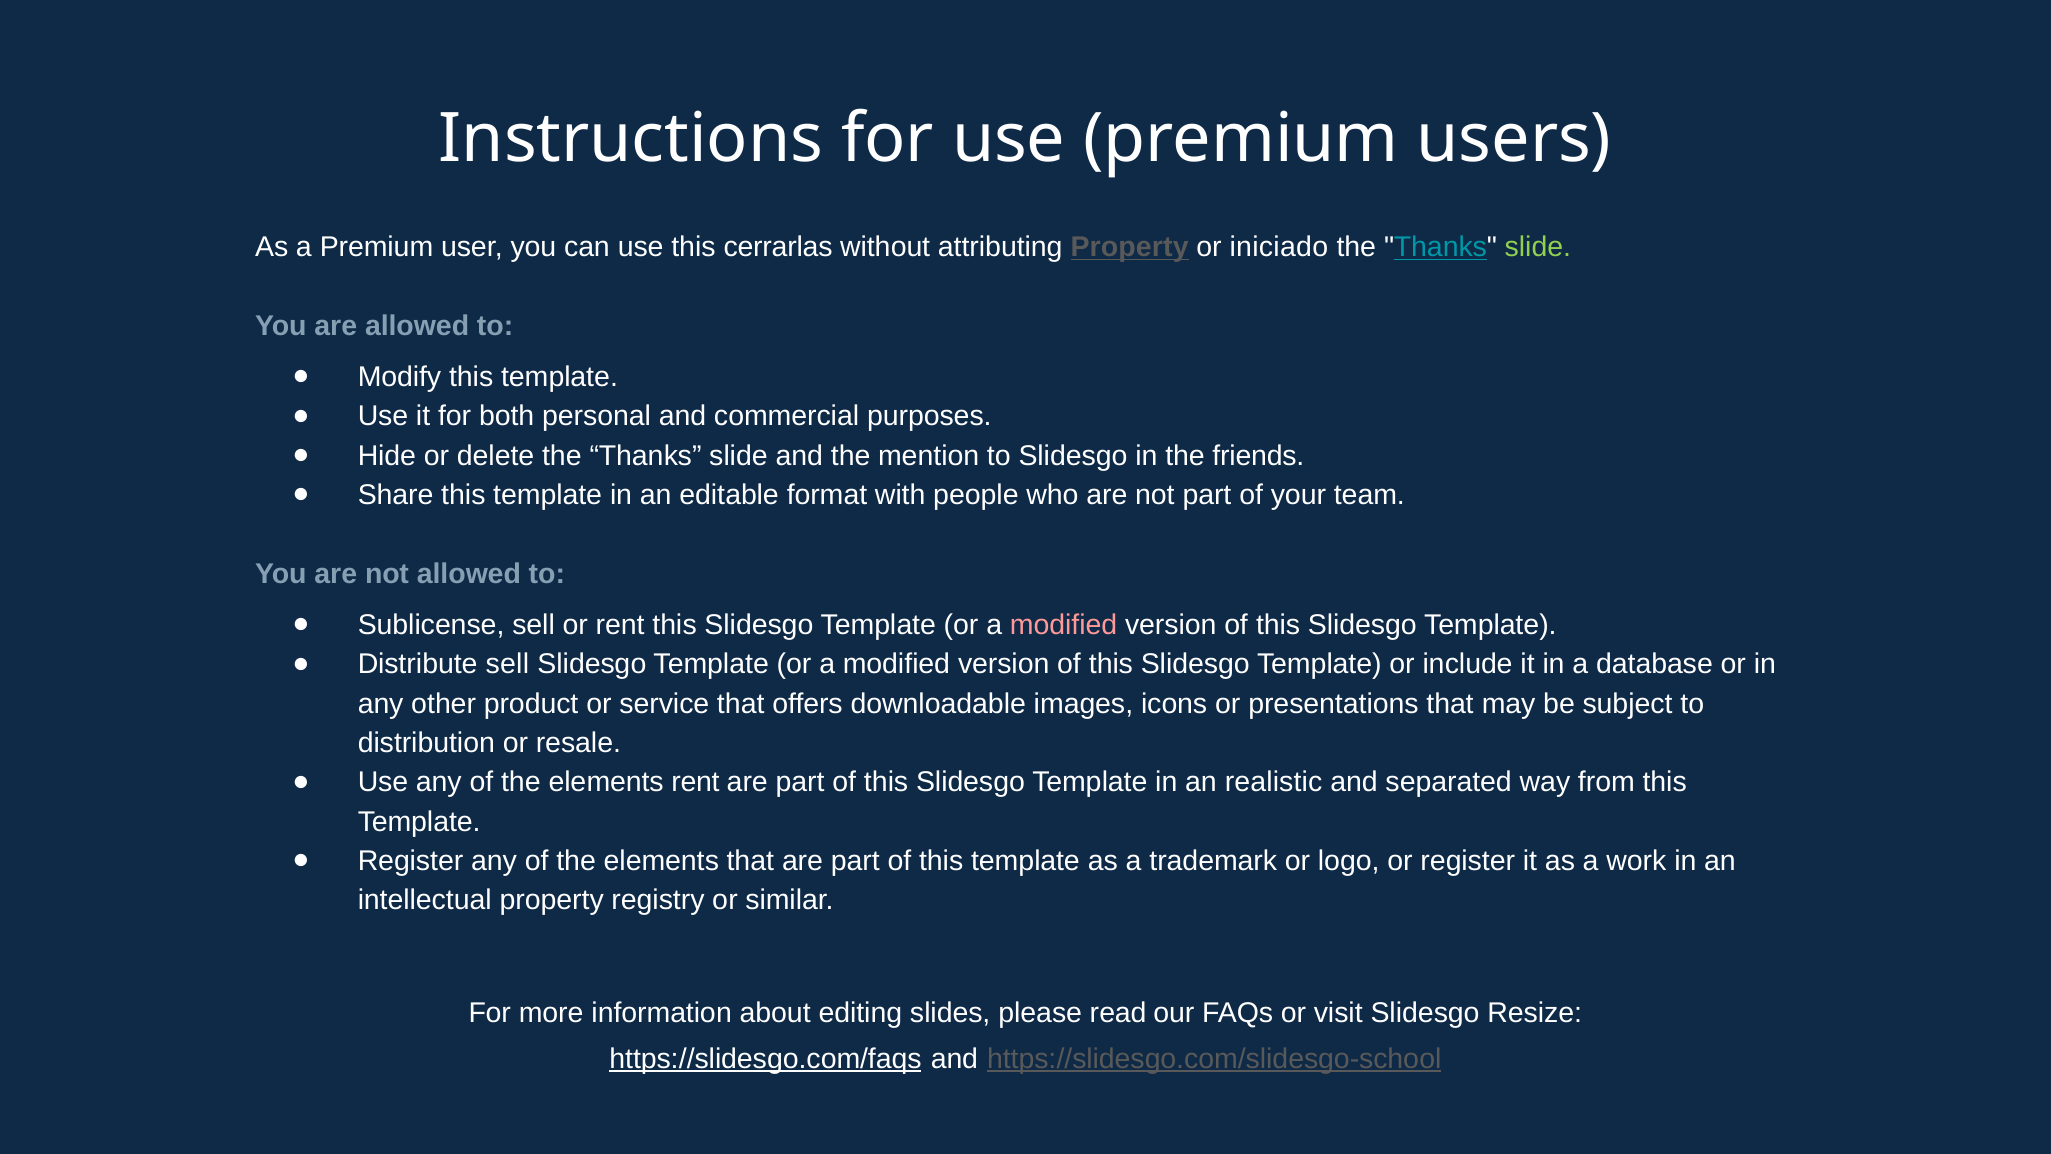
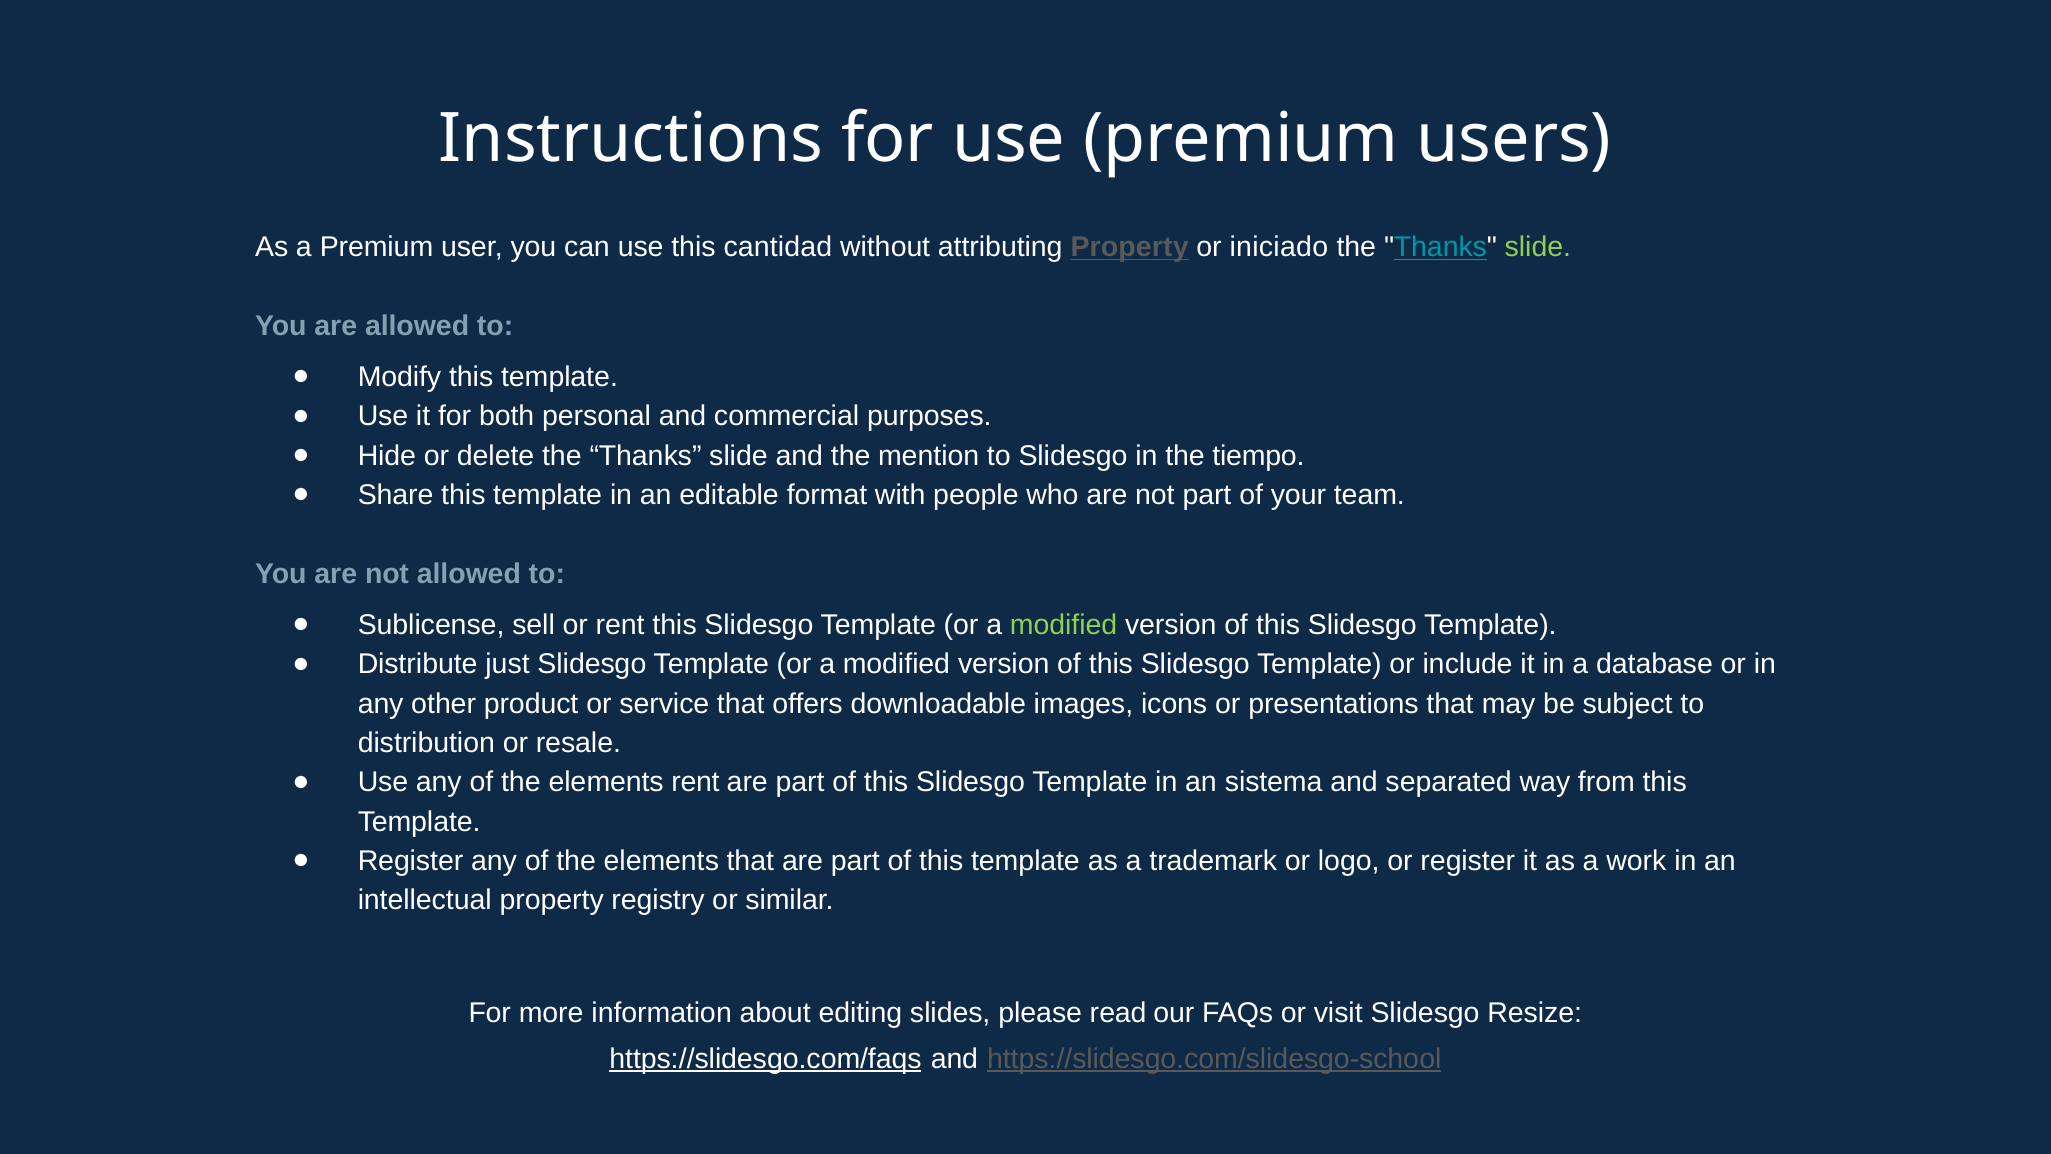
cerrarlas: cerrarlas -> cantidad
friends: friends -> tiempo
modified at (1064, 625) colour: pink -> light green
Distribute sell: sell -> just
realistic: realistic -> sistema
